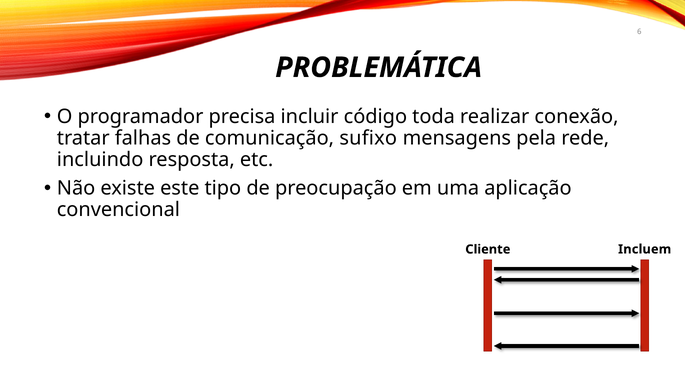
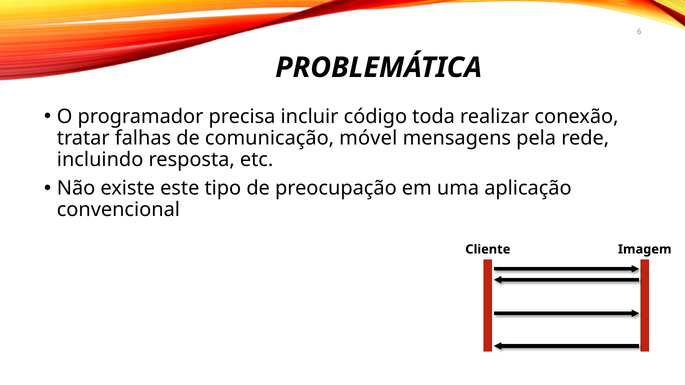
sufixo: sufixo -> móvel
Incluem: Incluem -> Imagem
